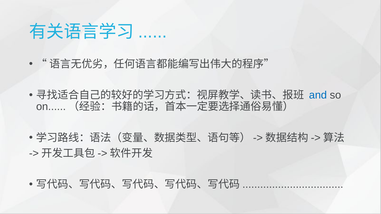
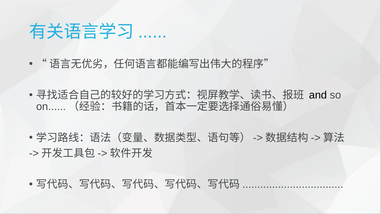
and colour: blue -> black
